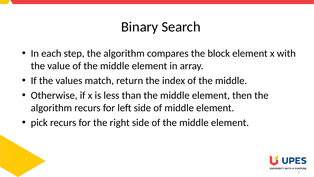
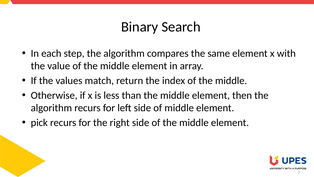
block: block -> same
